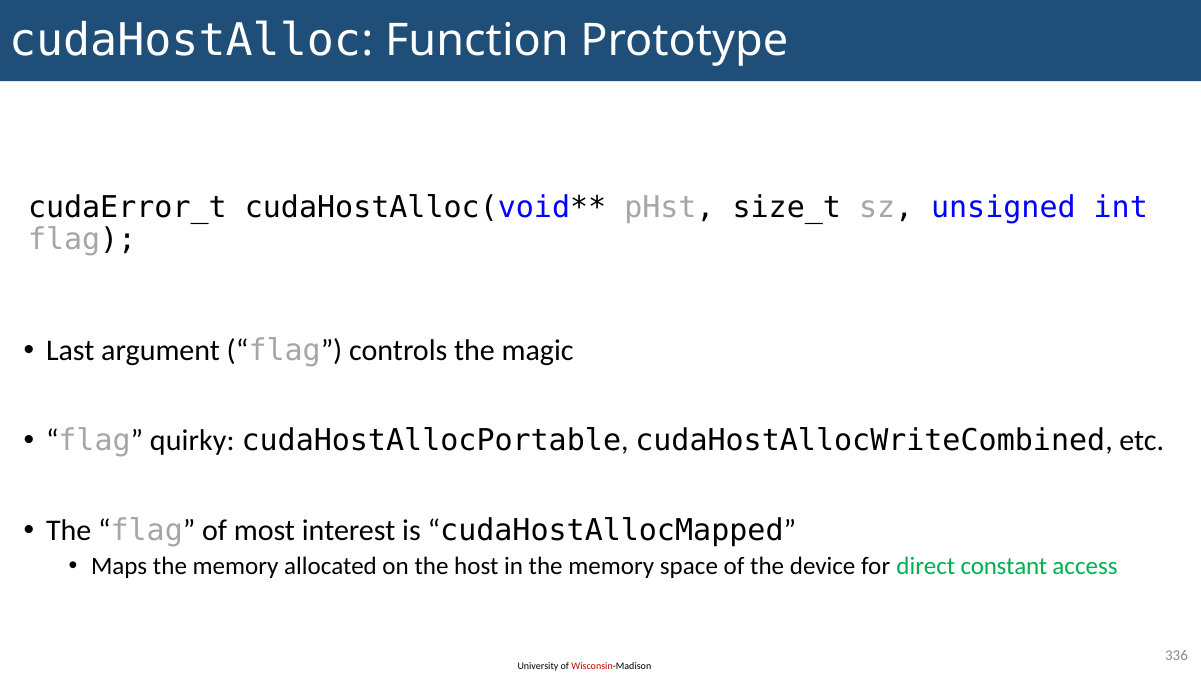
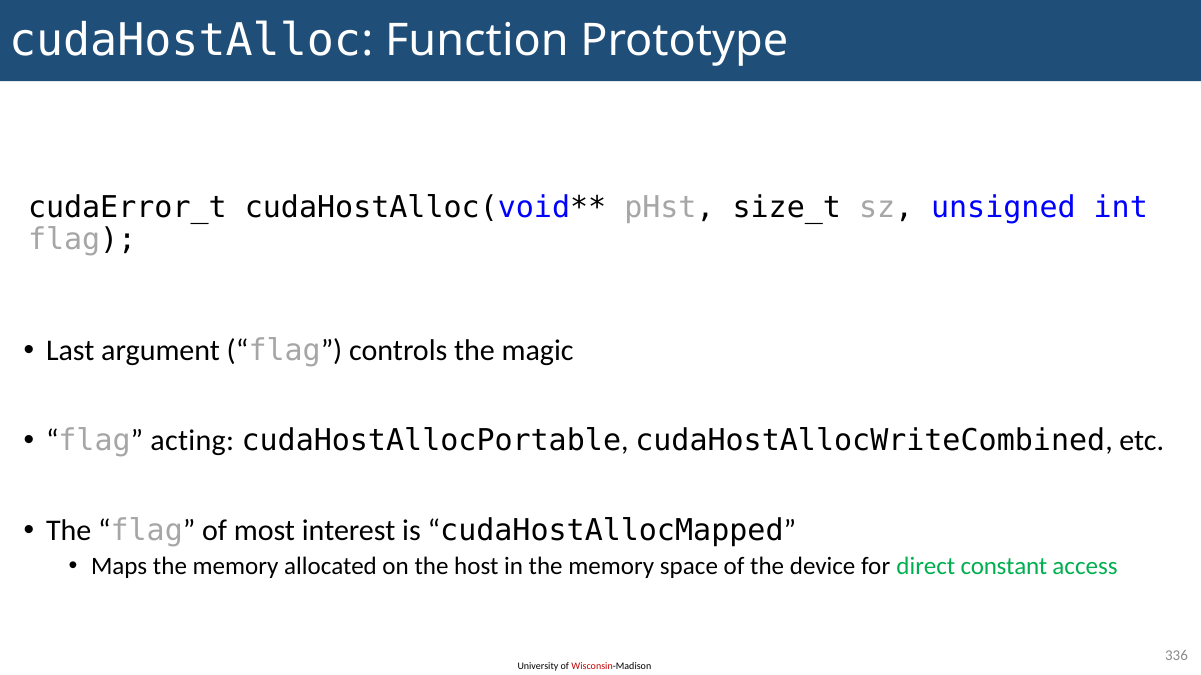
quirky: quirky -> acting
